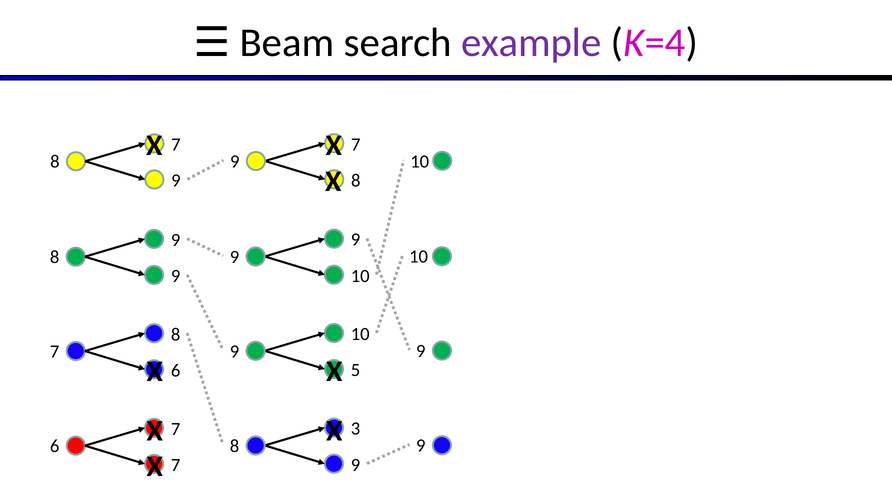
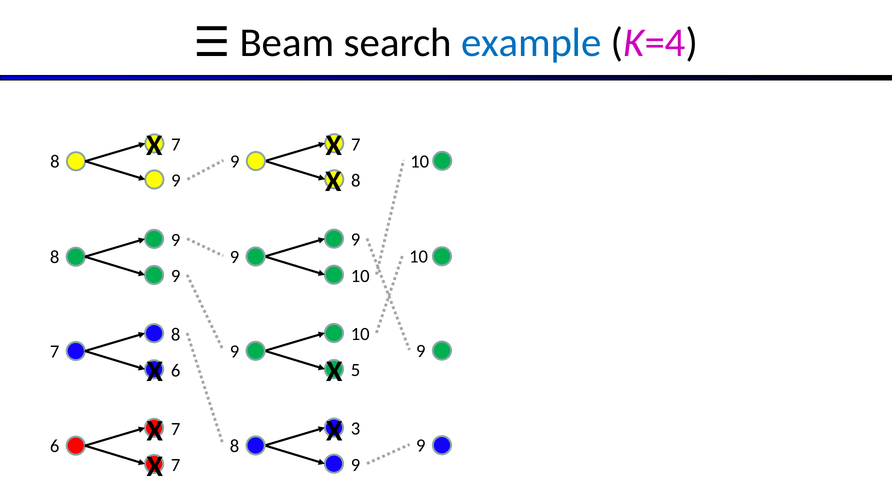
example colour: purple -> blue
